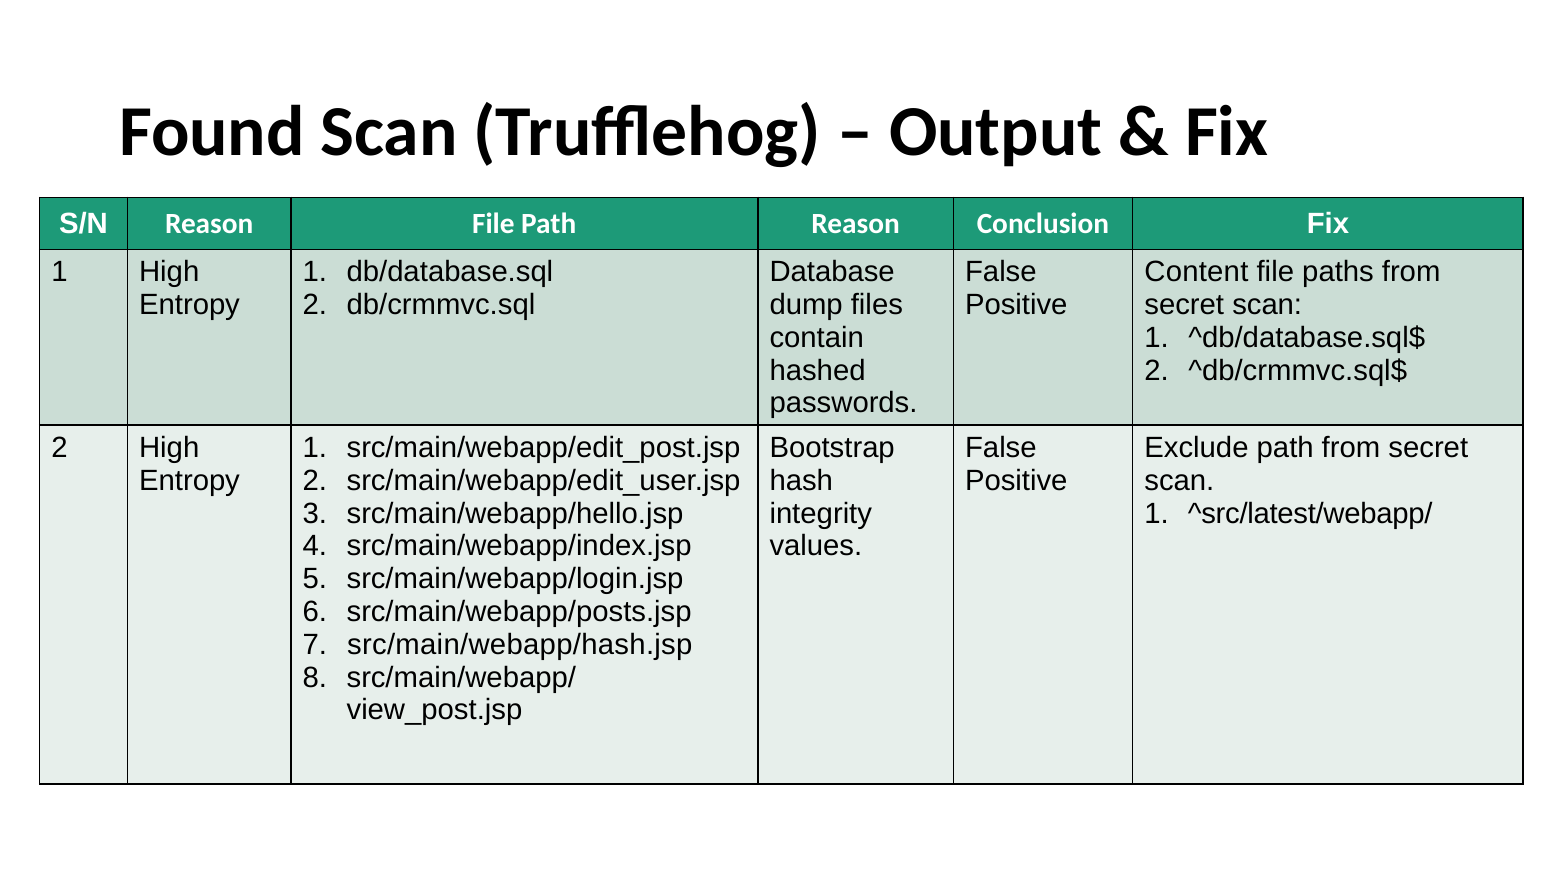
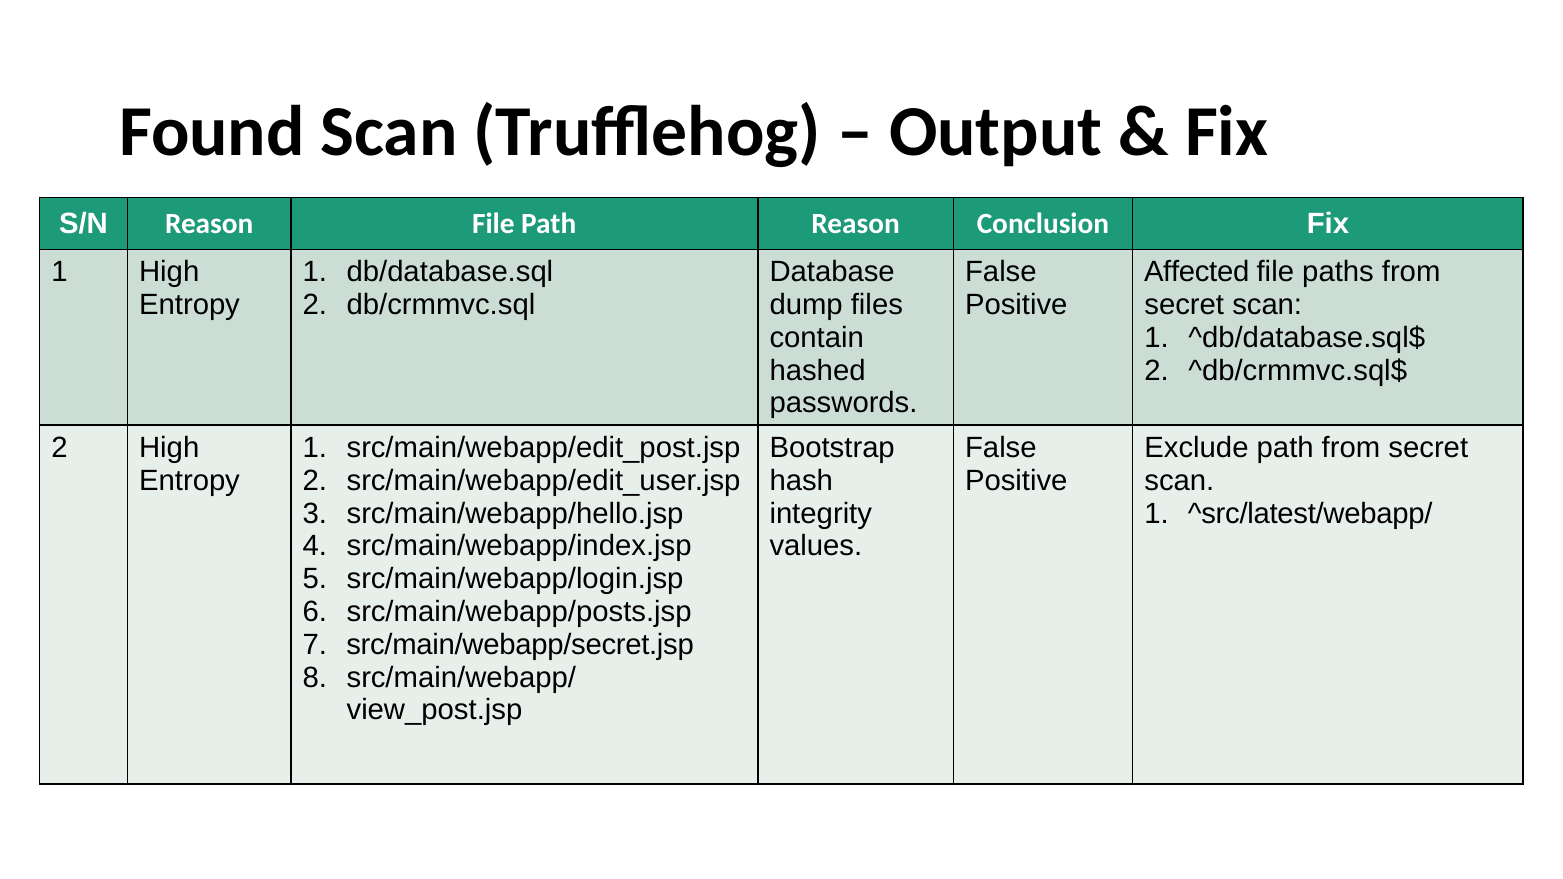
Content: Content -> Affected
src/main/webapp/hash.jsp: src/main/webapp/hash.jsp -> src/main/webapp/secret.jsp
